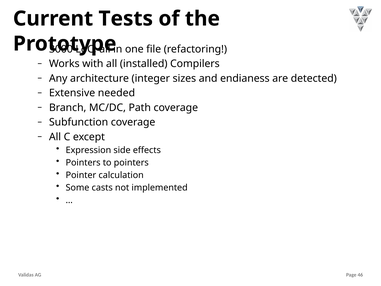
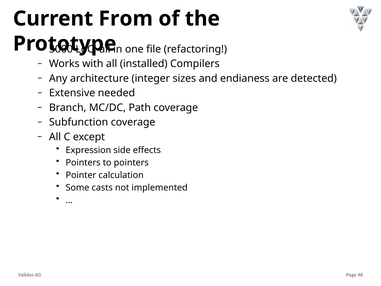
Tests: Tests -> From
